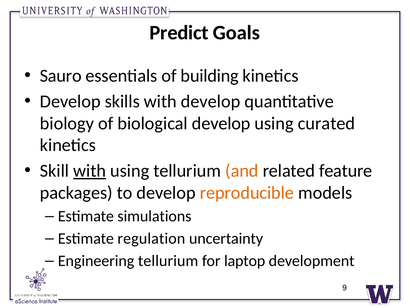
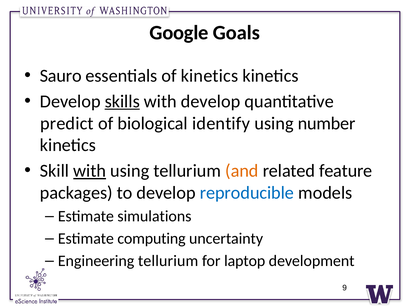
Predict: Predict -> Google
of building: building -> kinetics
skills underline: none -> present
biology: biology -> predict
biological develop: develop -> identify
curated: curated -> number
reproducible colour: orange -> blue
regulation: regulation -> computing
